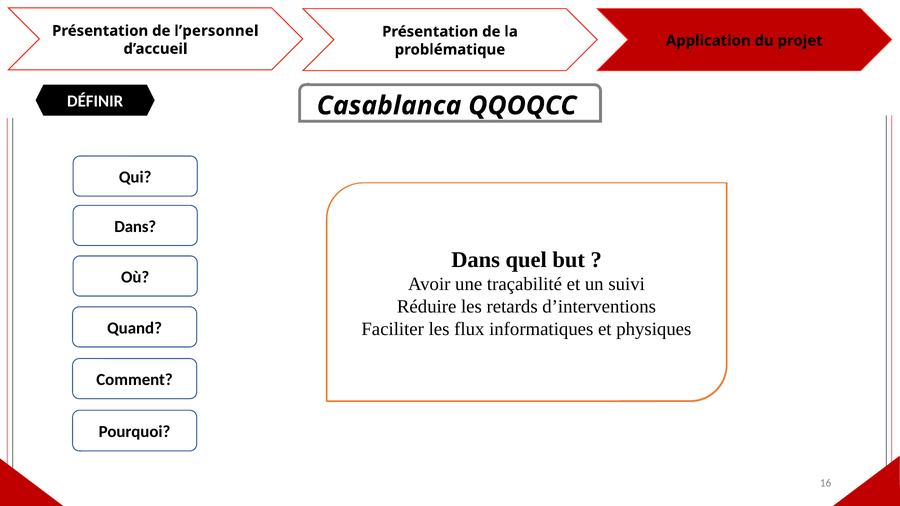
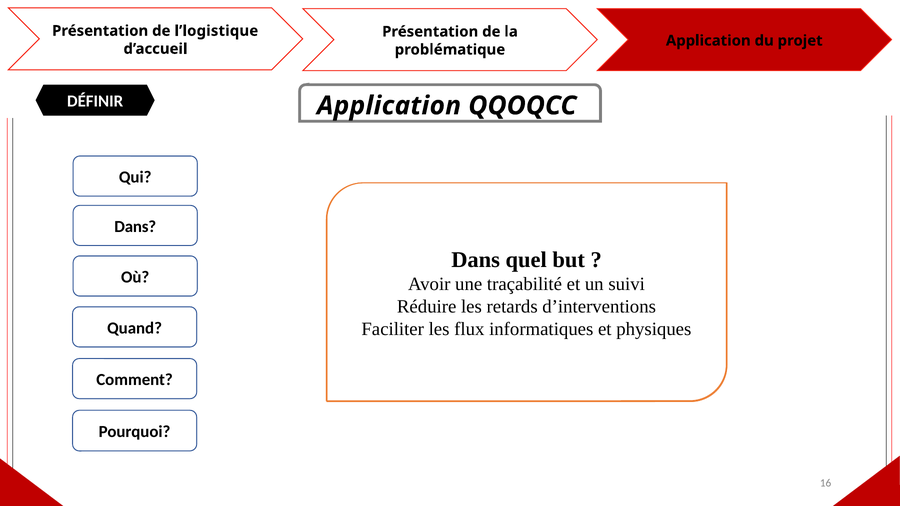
l’personnel: l’personnel -> l’logistique
DÉFINIR Casablanca: Casablanca -> Application
